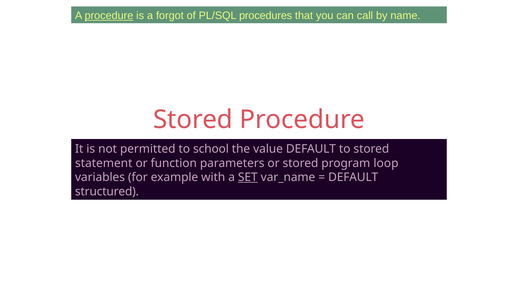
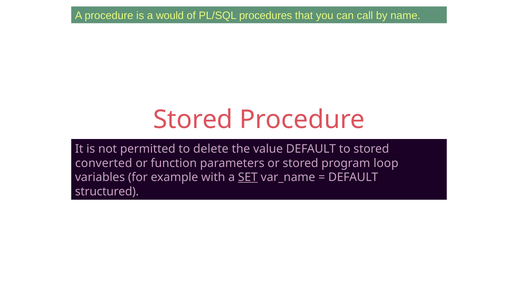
procedure at (109, 16) underline: present -> none
forgot: forgot -> would
school: school -> delete
statement: statement -> converted
